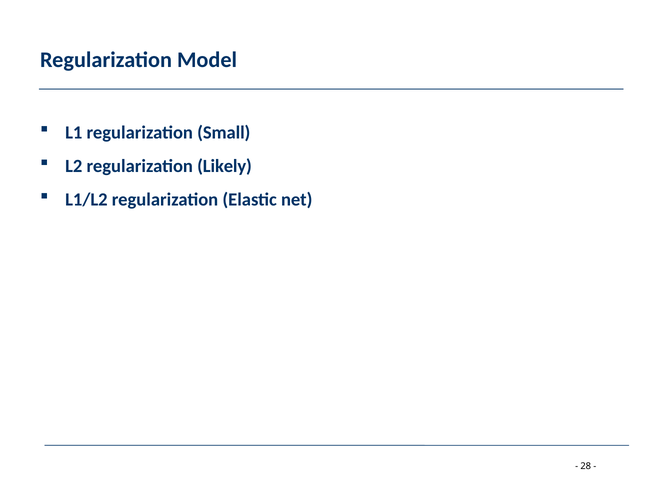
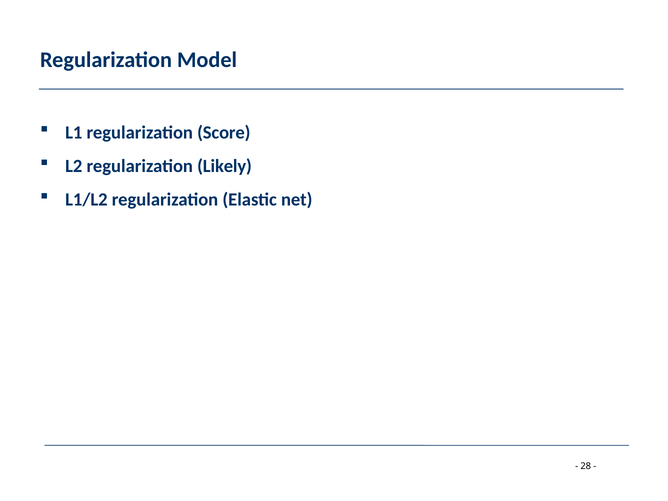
Small: Small -> Score
